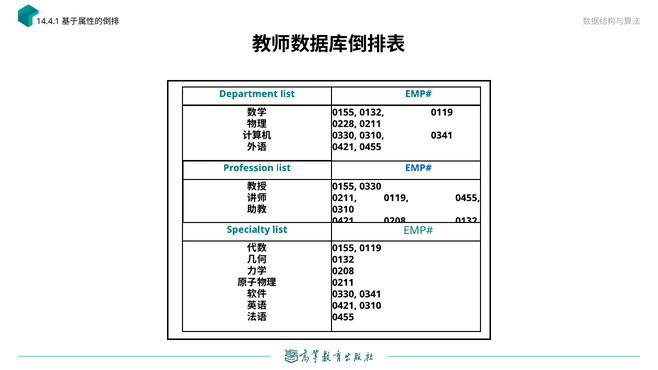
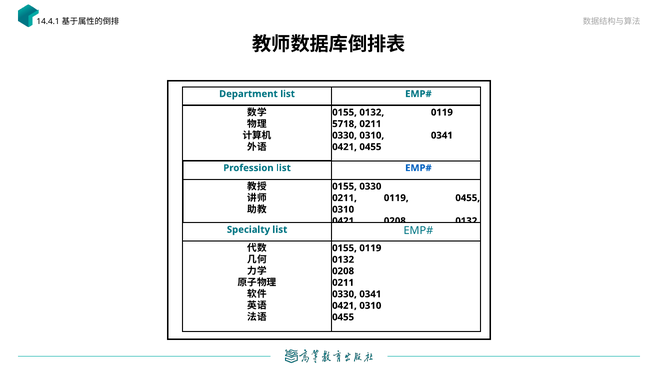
0228: 0228 -> 5718
